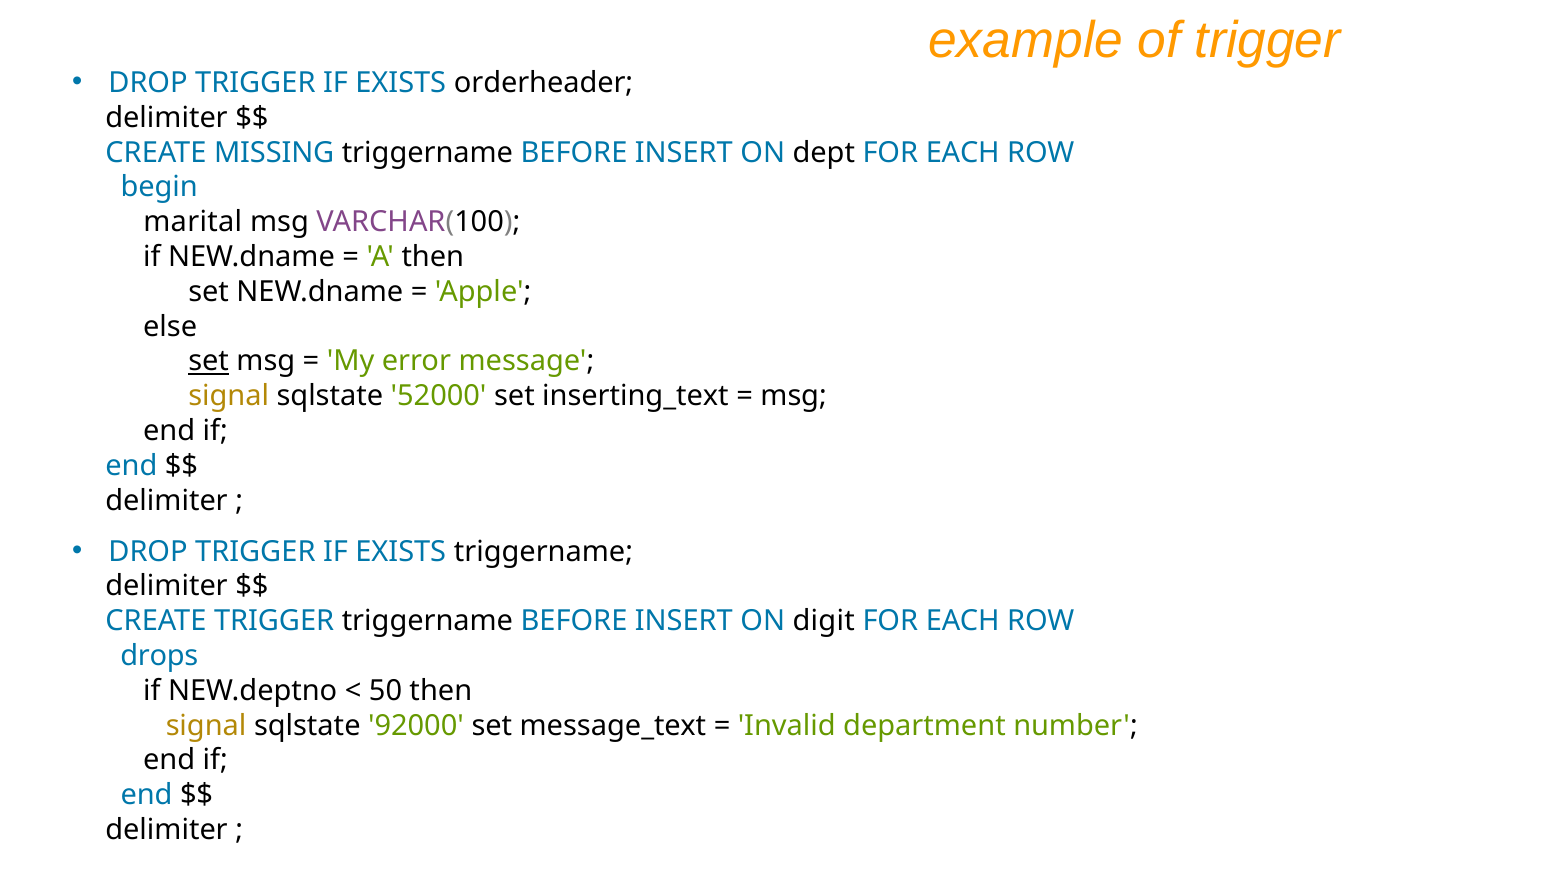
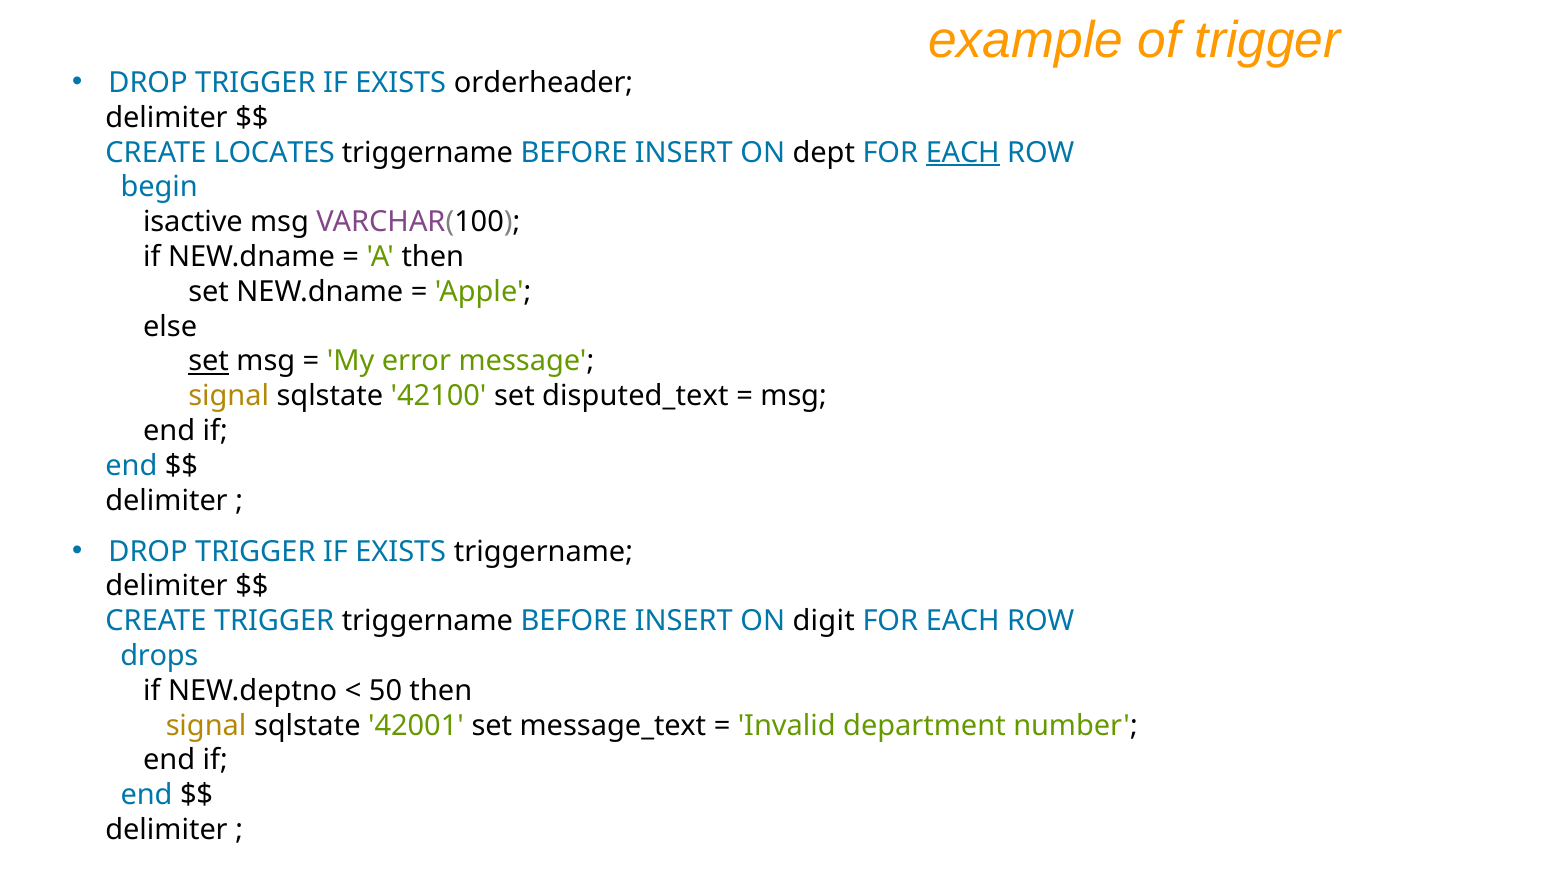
MISSING: MISSING -> LOCATES
EACH at (963, 152) underline: none -> present
marital: marital -> isactive
52000: 52000 -> 42100
inserting_text: inserting_text -> disputed_text
92000: 92000 -> 42001
